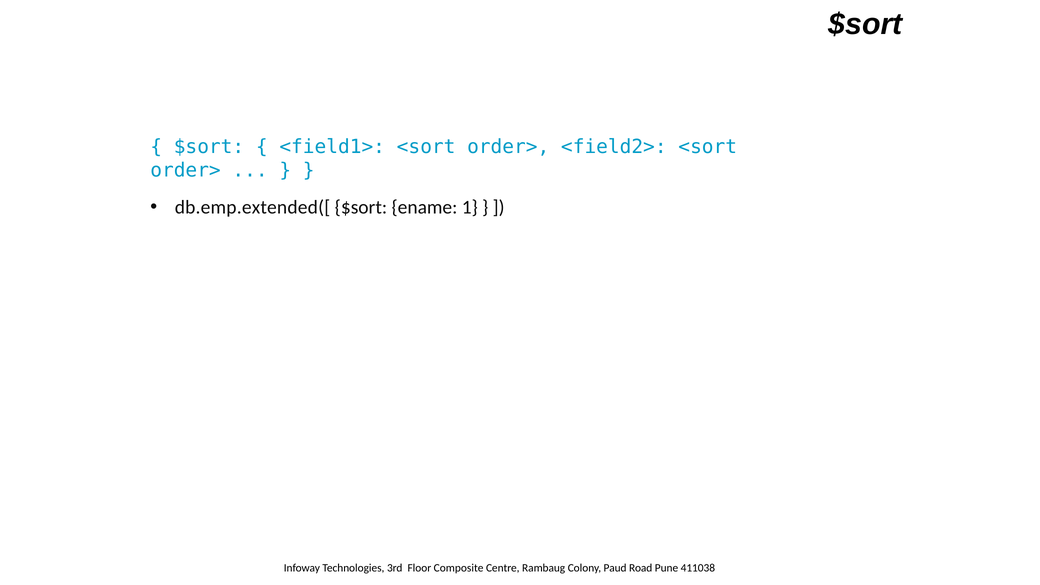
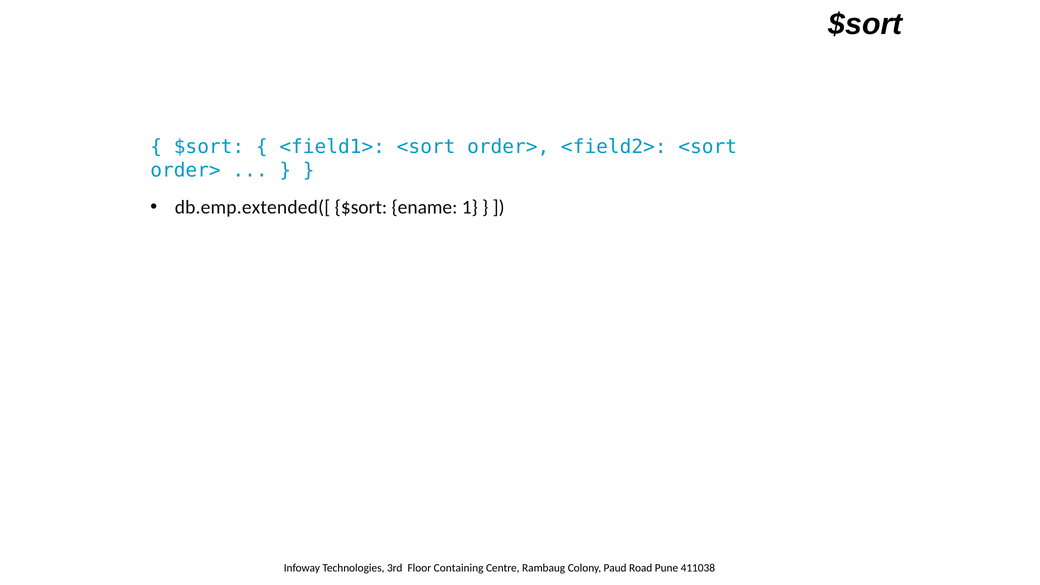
Composite: Composite -> Containing
